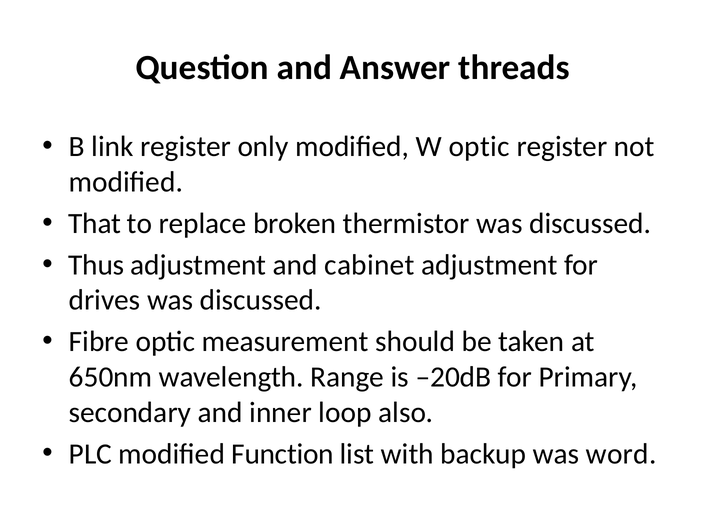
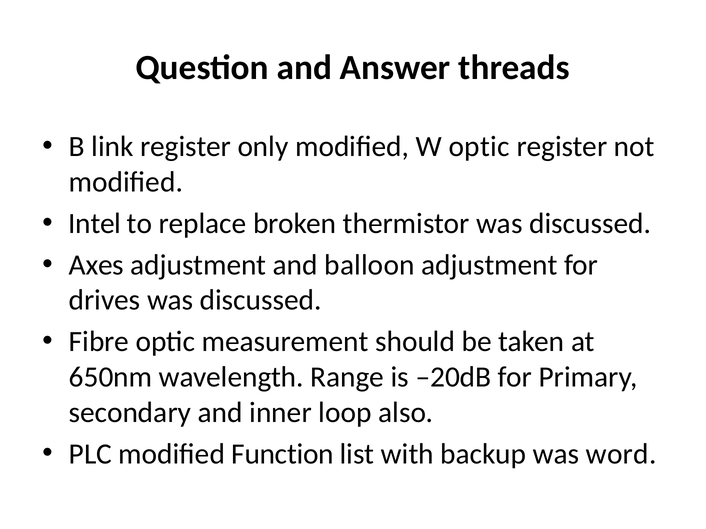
That: That -> Intel
Thus: Thus -> Axes
cabinet: cabinet -> balloon
